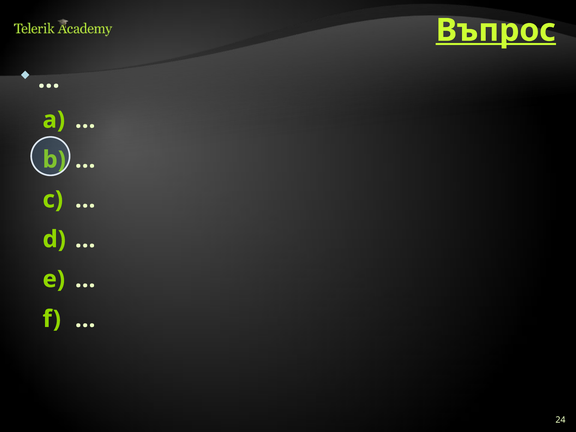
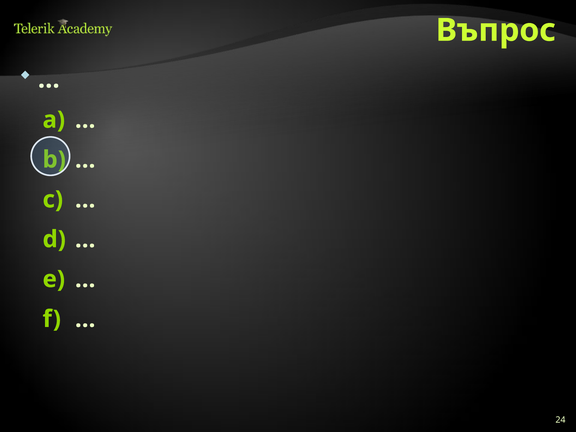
Въпрос underline: present -> none
